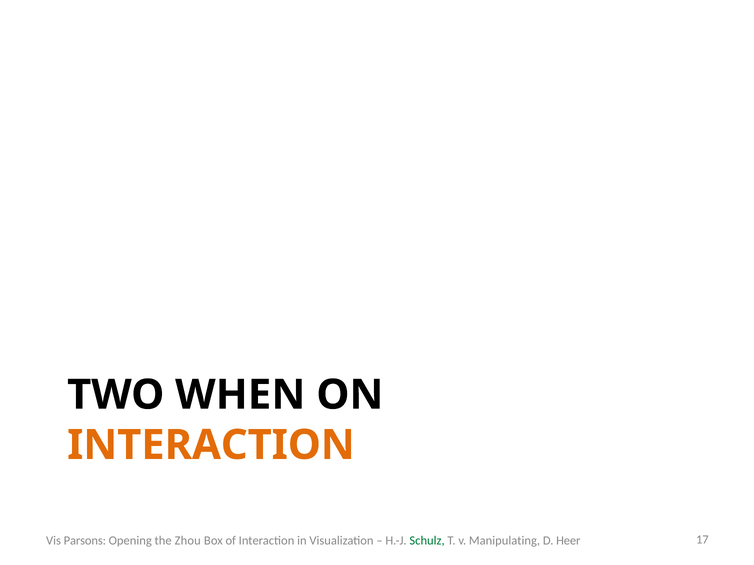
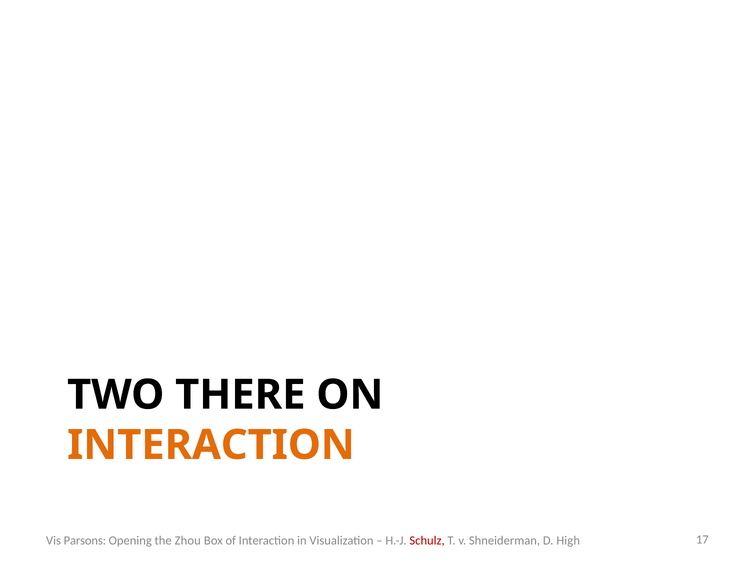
WHEN: WHEN -> THERE
Schulz colour: green -> red
Manipulating: Manipulating -> Shneiderman
Heer: Heer -> High
